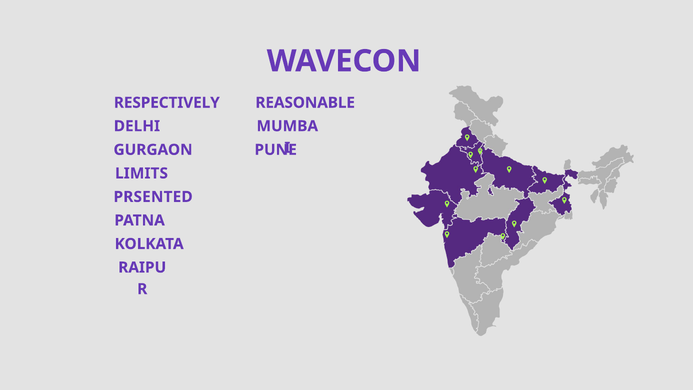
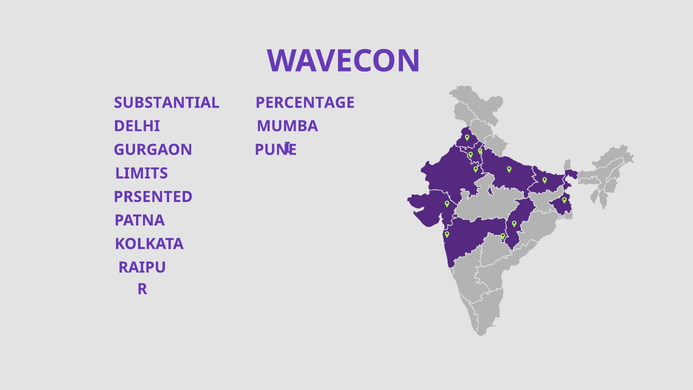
RESPECTIVELY: RESPECTIVELY -> SUBSTANTIAL
REASONABLE: REASONABLE -> PERCENTAGE
